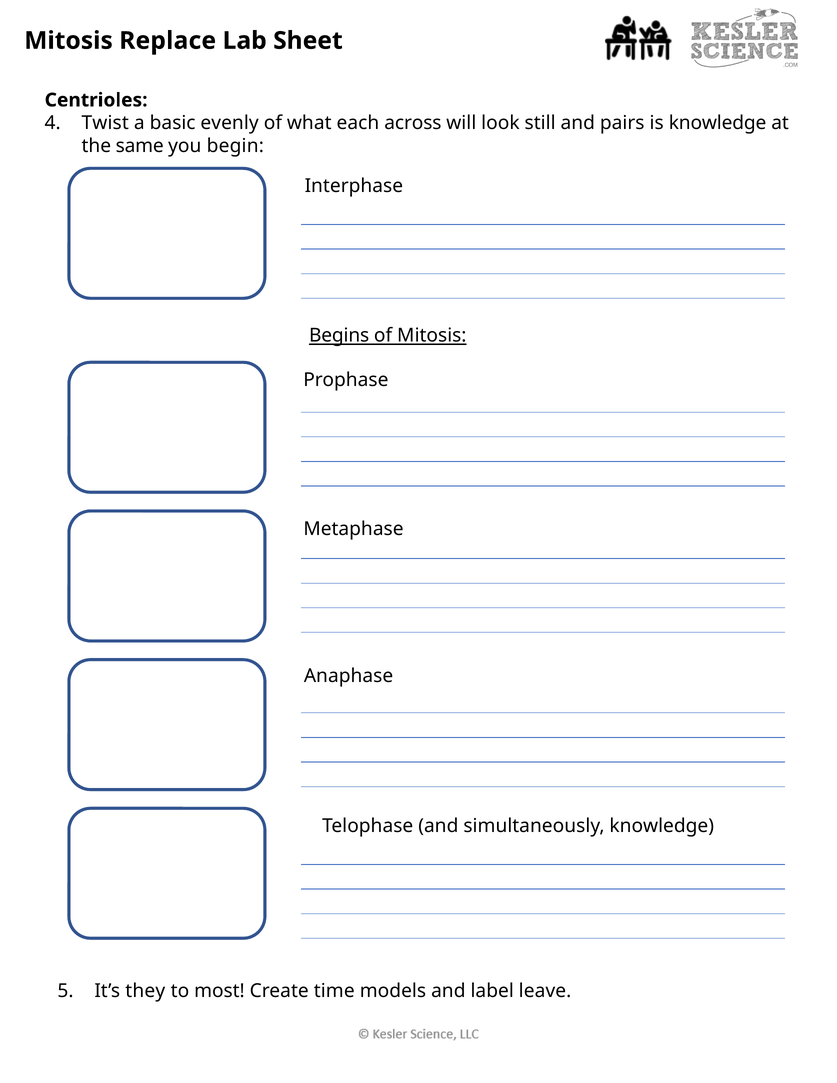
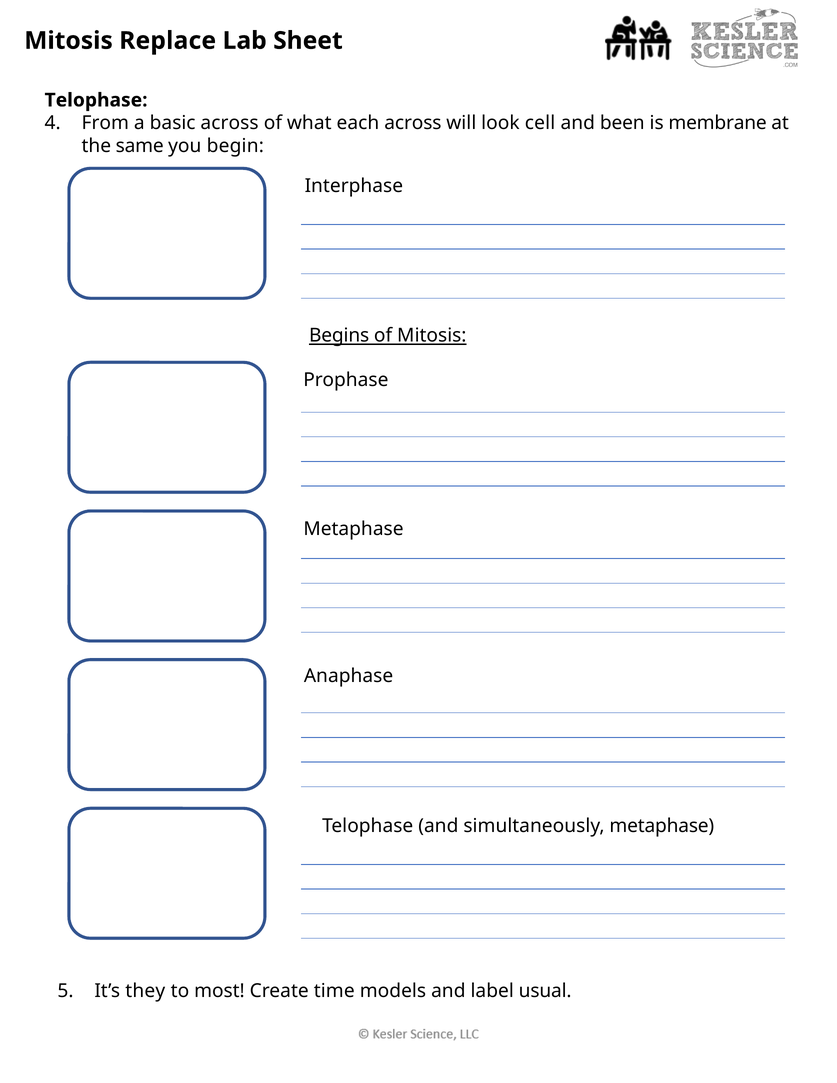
Centrioles at (96, 100): Centrioles -> Telophase
Twist: Twist -> From
basic evenly: evenly -> across
still: still -> cell
pairs: pairs -> been
is knowledge: knowledge -> membrane
simultaneously knowledge: knowledge -> metaphase
leave: leave -> usual
